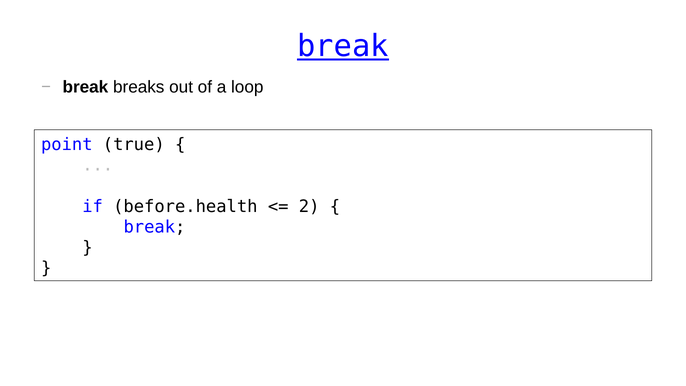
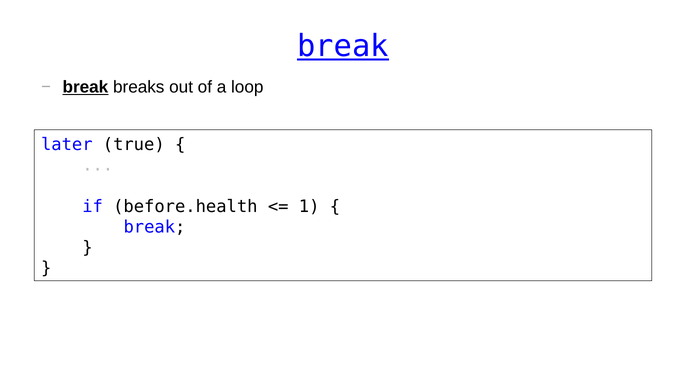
break at (85, 87) underline: none -> present
point: point -> later
2: 2 -> 1
